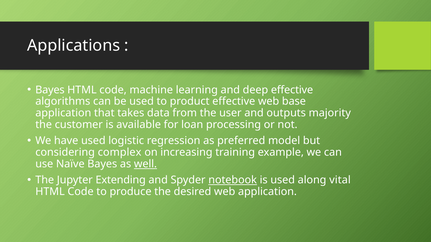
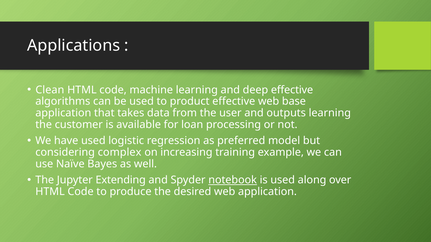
Bayes at (50, 90): Bayes -> Clean
outputs majority: majority -> learning
well underline: present -> none
vital: vital -> over
